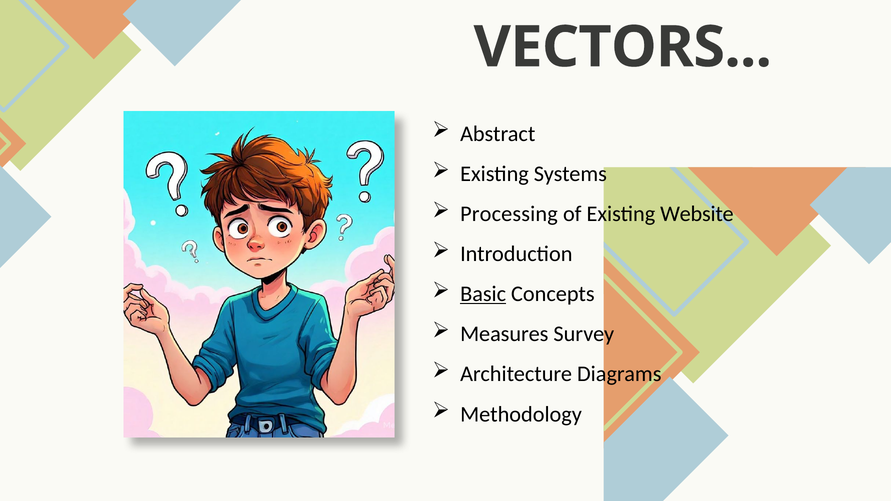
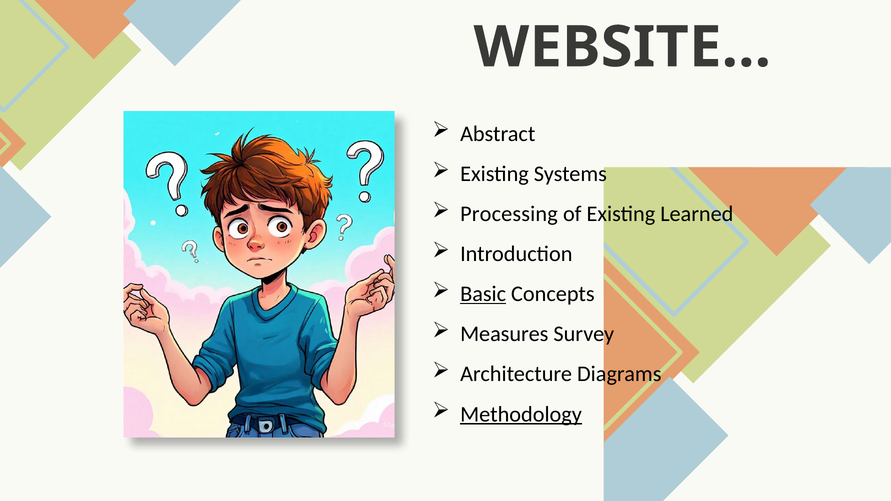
VECTORS: VECTORS -> WEBSITE
Website: Website -> Learned
Methodology underline: none -> present
